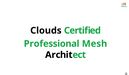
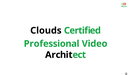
Mesh: Mesh -> Video
